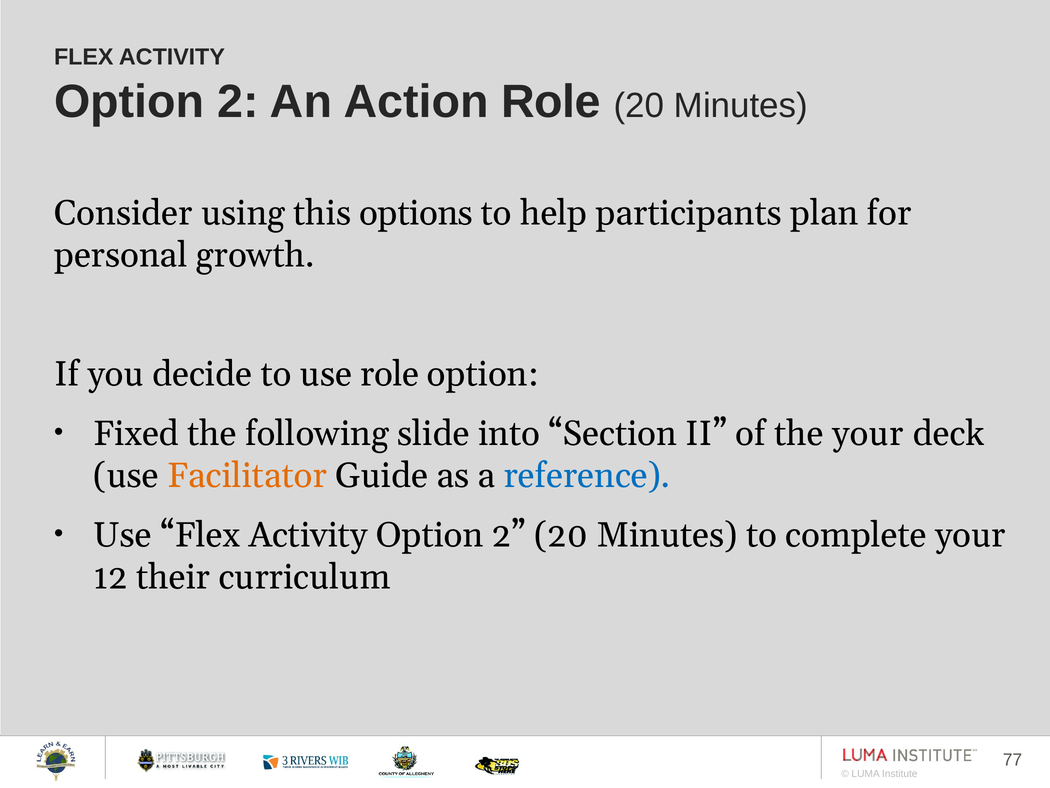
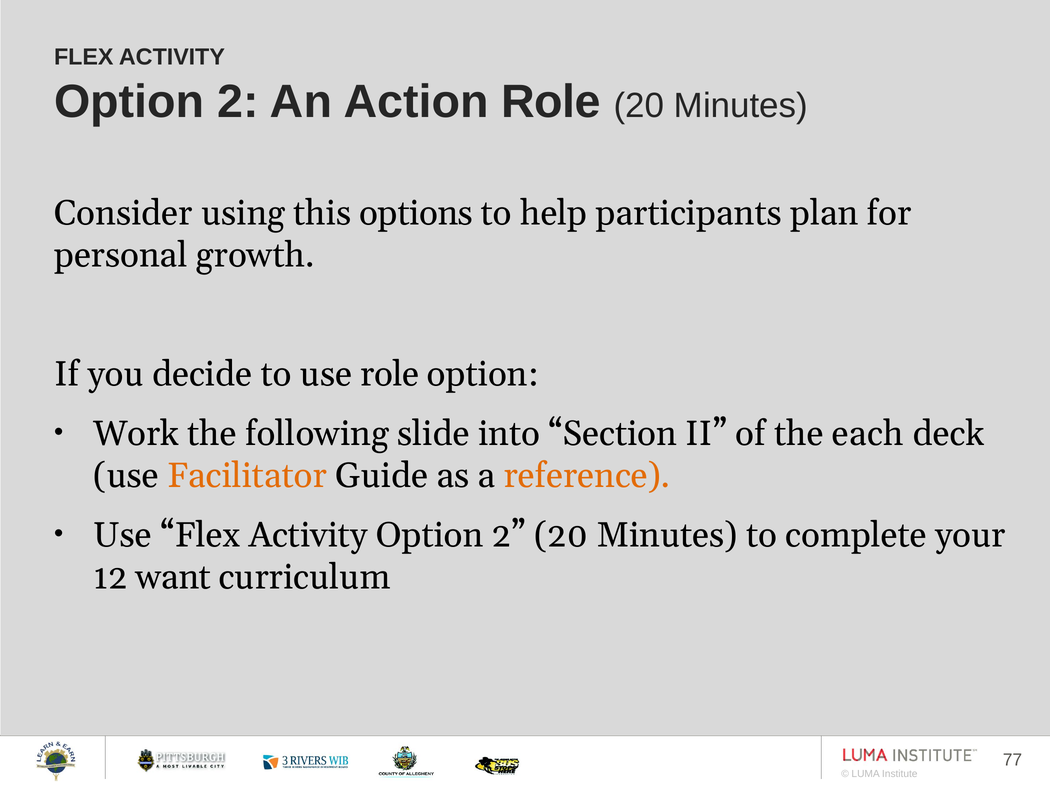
Fixed: Fixed -> Work
the your: your -> each
reference colour: blue -> orange
their: their -> want
